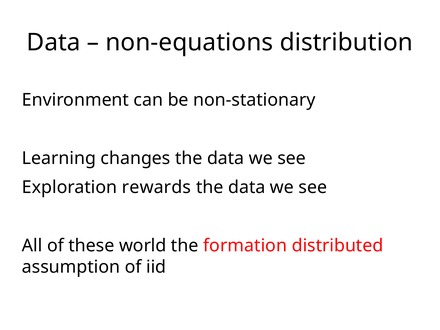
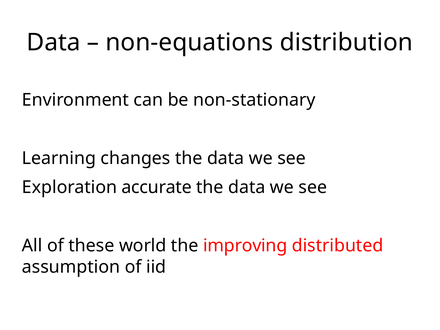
rewards: rewards -> accurate
formation: formation -> improving
